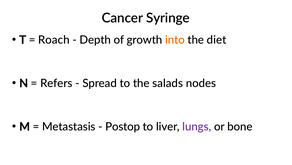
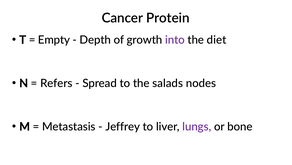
Syringe: Syringe -> Protein
Roach: Roach -> Empty
into colour: orange -> purple
Postop: Postop -> Jeffrey
